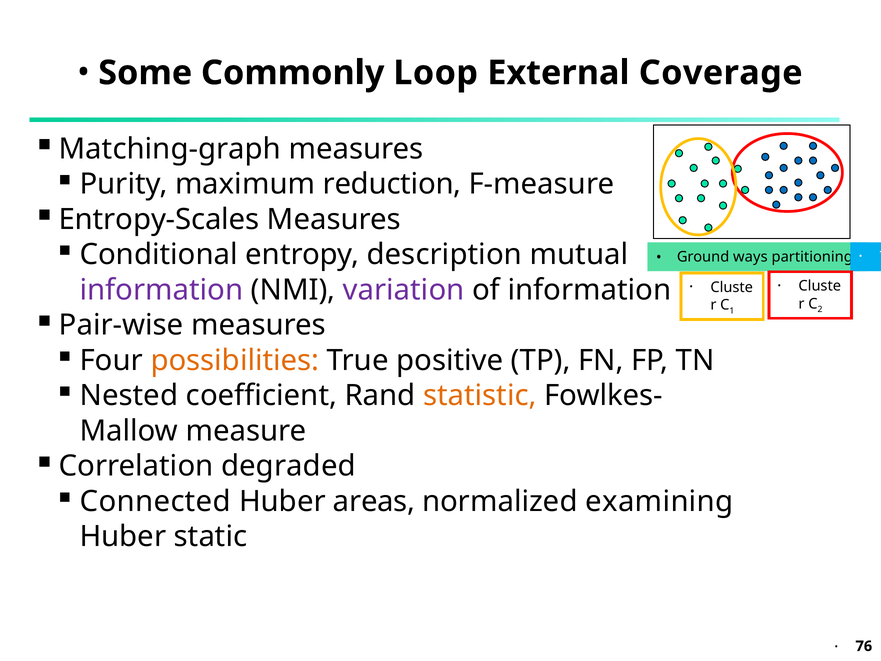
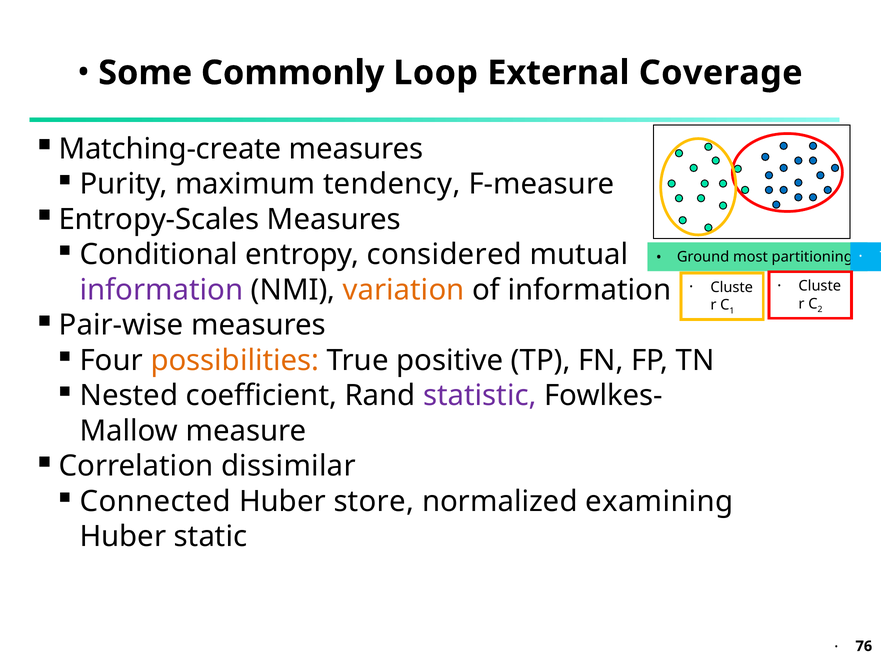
Matching-graph: Matching-graph -> Matching-create
reduction: reduction -> tendency
description: description -> considered
ways: ways -> most
variation colour: purple -> orange
statistic colour: orange -> purple
degraded: degraded -> dissimilar
areas: areas -> store
